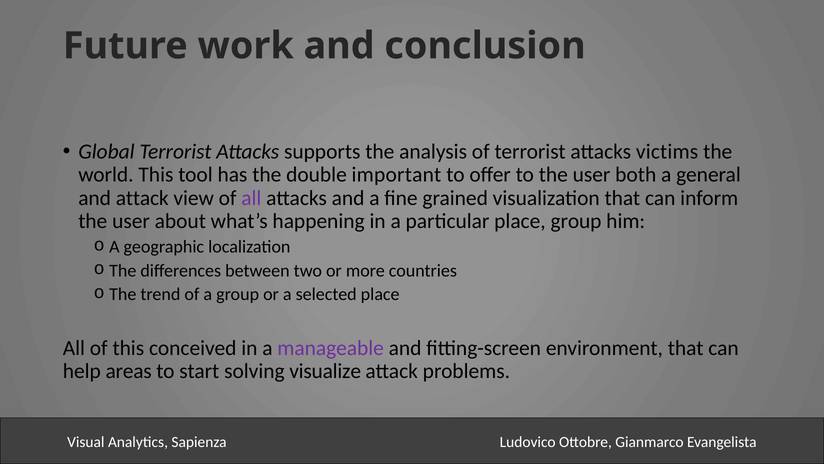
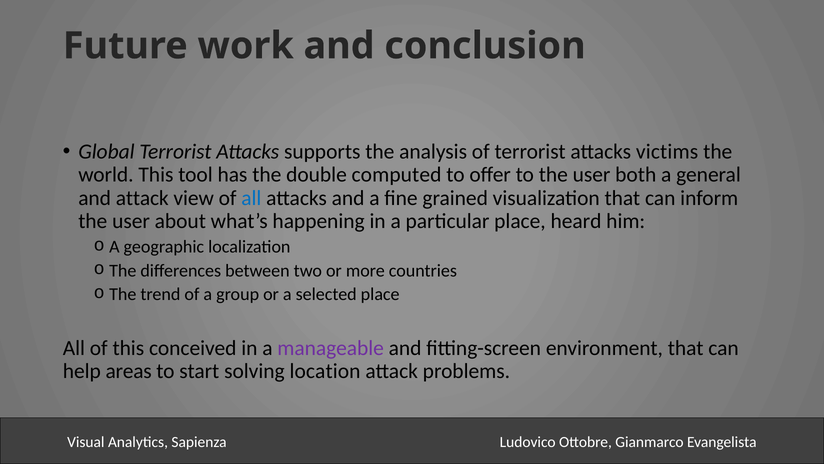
important: important -> computed
all at (251, 198) colour: purple -> blue
place group: group -> heard
visualize: visualize -> location
